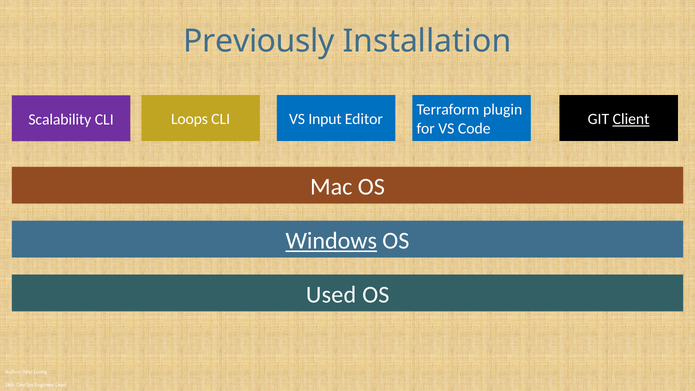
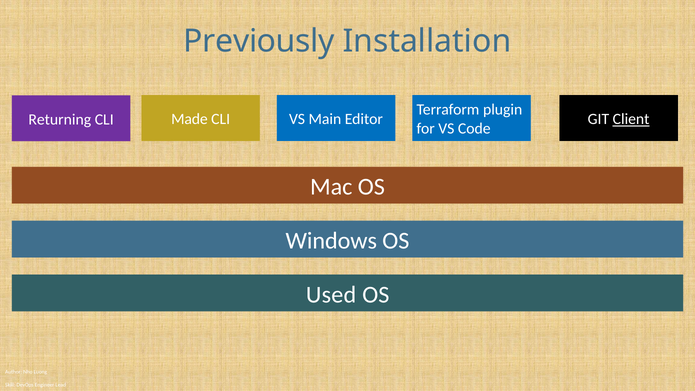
Scalability: Scalability -> Returning
Loops: Loops -> Made
Input: Input -> Main
Windows underline: present -> none
